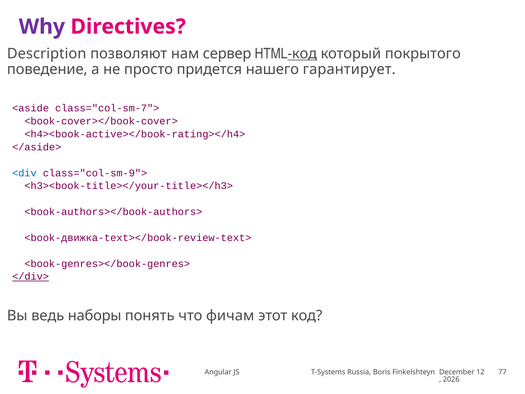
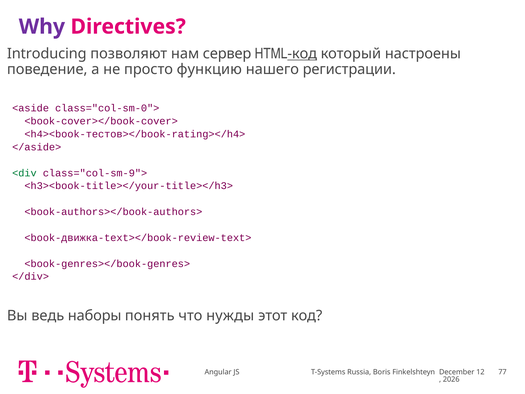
Description: Description -> Introducing
покрытого: покрытого -> настроены
придется: придется -> функцию
гарантирует: гарантирует -> регистрации
class="col-sm-7">: class="col-sm-7"> -> class="col-sm-0">
<h4><book-active></book-rating></h4>: <h4><book-active></book-rating></h4> -> <h4><book-тестов></book-rating></h4>
<div colour: blue -> green
</div> underline: present -> none
фичам: фичам -> нужды
